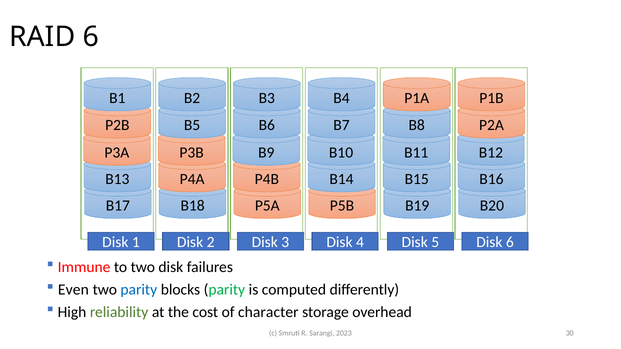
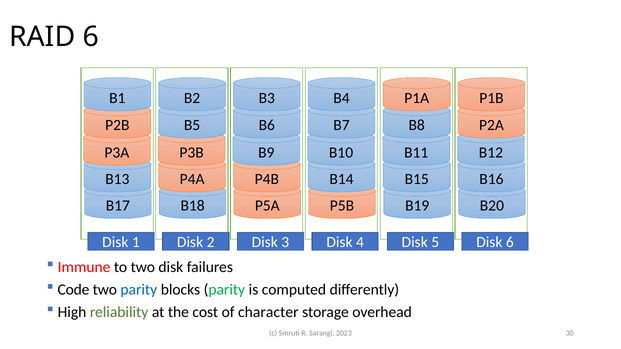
Even: Even -> Code
